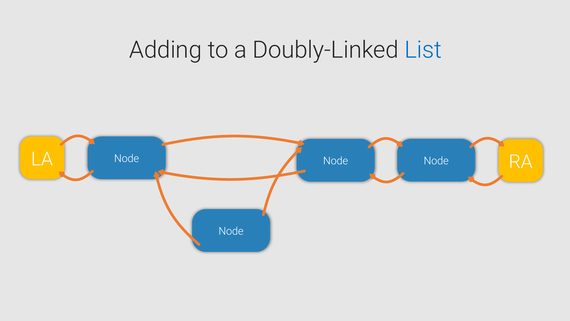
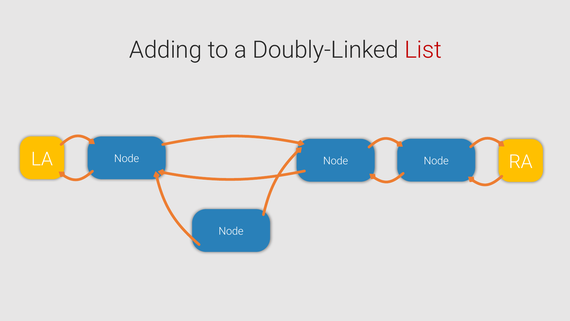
List colour: blue -> red
